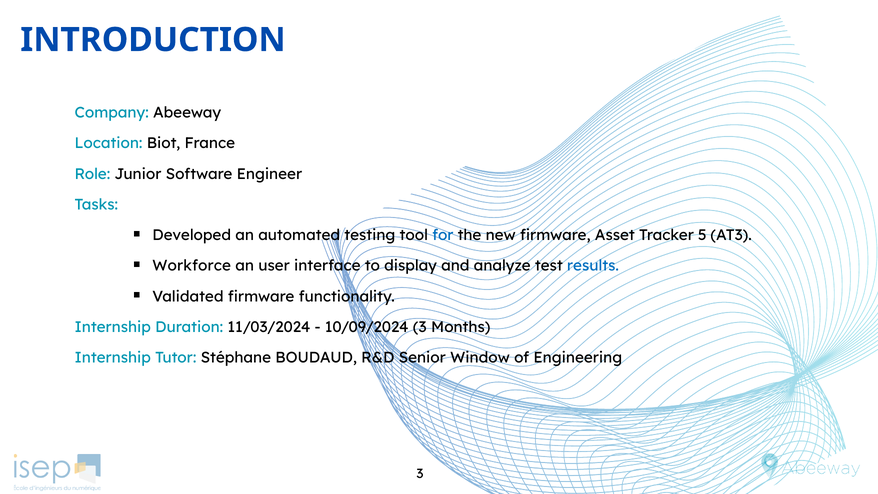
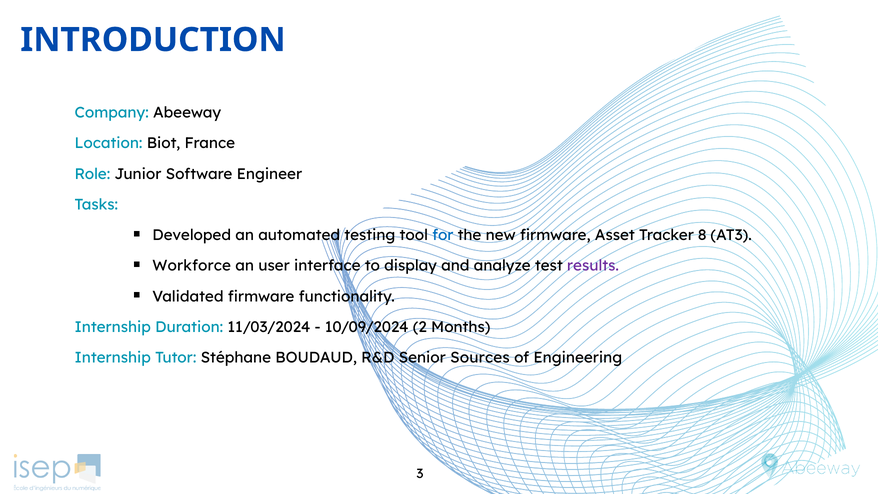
5: 5 -> 8
results colour: blue -> purple
10/09/2024 3: 3 -> 2
Window: Window -> Sources
